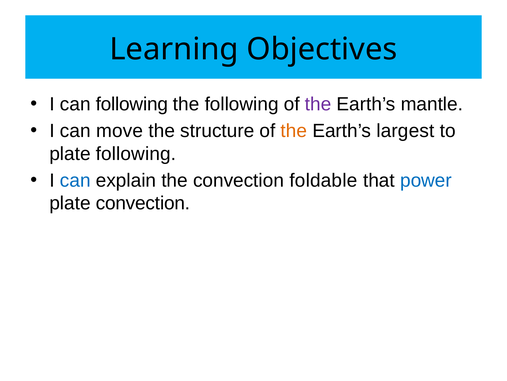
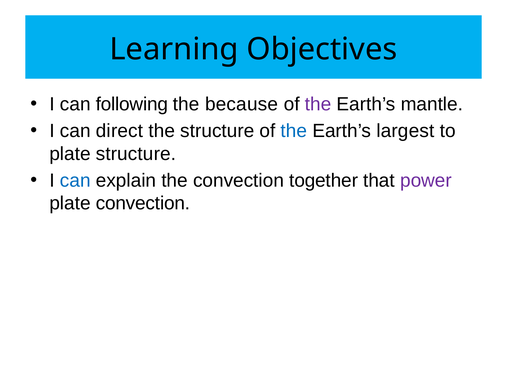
the following: following -> because
move: move -> direct
the at (294, 131) colour: orange -> blue
plate following: following -> structure
foldable: foldable -> together
power colour: blue -> purple
